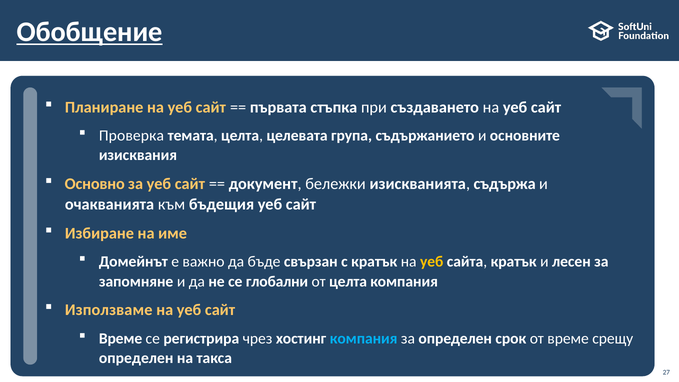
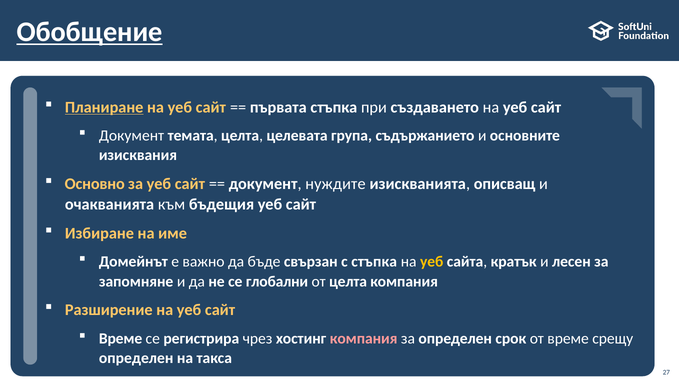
Планиране underline: none -> present
Проверка at (131, 136): Проверка -> Документ
бележки: бележки -> нуждите
съдържа: съдържа -> описващ
с кратък: кратък -> стъпка
Използваме: Използваме -> Разширение
компания at (364, 338) colour: light blue -> pink
